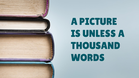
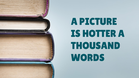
UNLESS: UNLESS -> HOTTER
